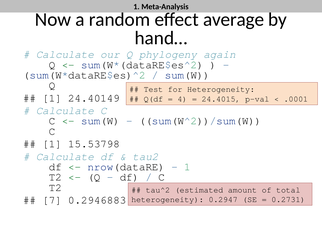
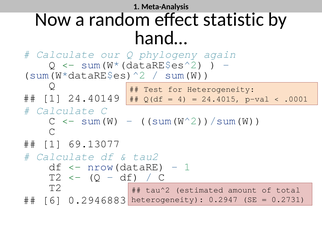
average: average -> statistic
15.53798: 15.53798 -> 69.13077
7: 7 -> 6
